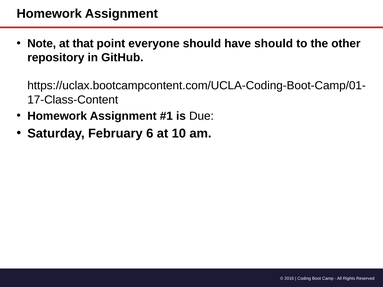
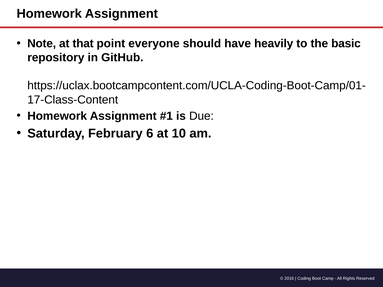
have should: should -> heavily
other: other -> basic
